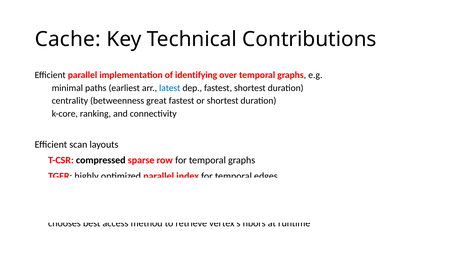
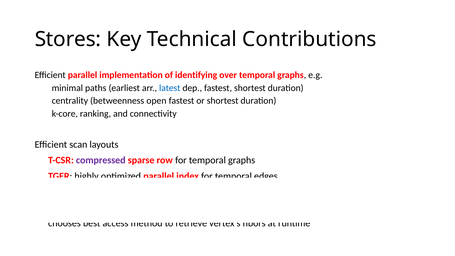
Cache: Cache -> Stores
great: great -> open
compressed colour: black -> purple
